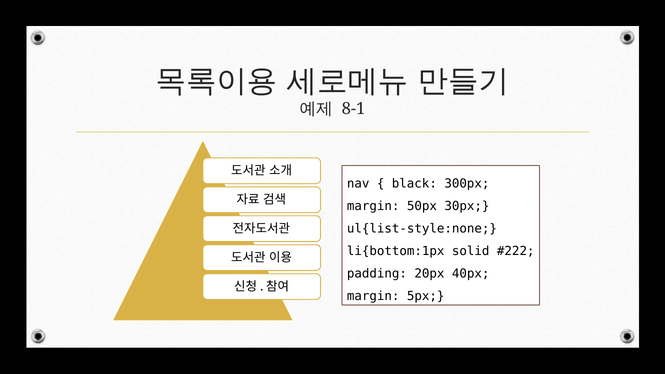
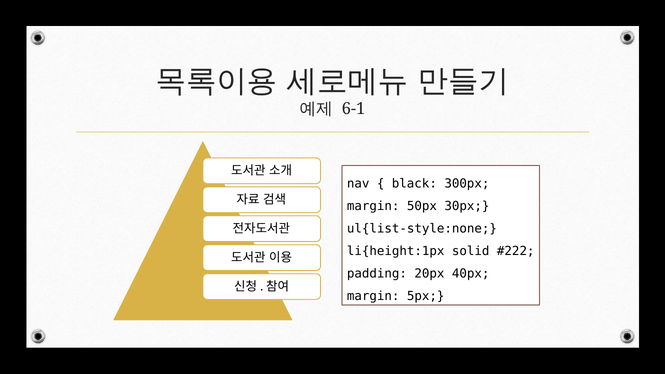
8-1: 8-1 -> 6-1
li{bottom:1px: li{bottom:1px -> li{height:1px
